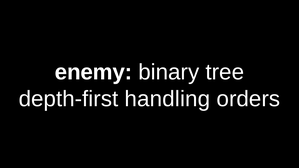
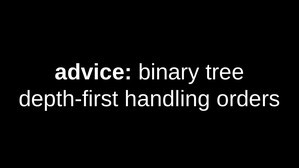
enemy: enemy -> advice
